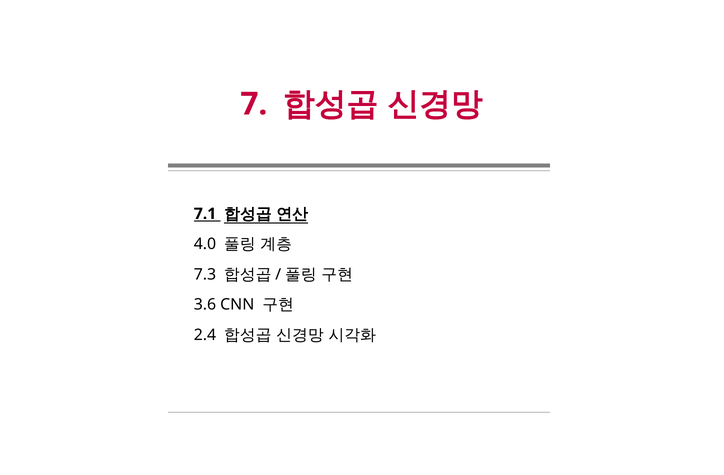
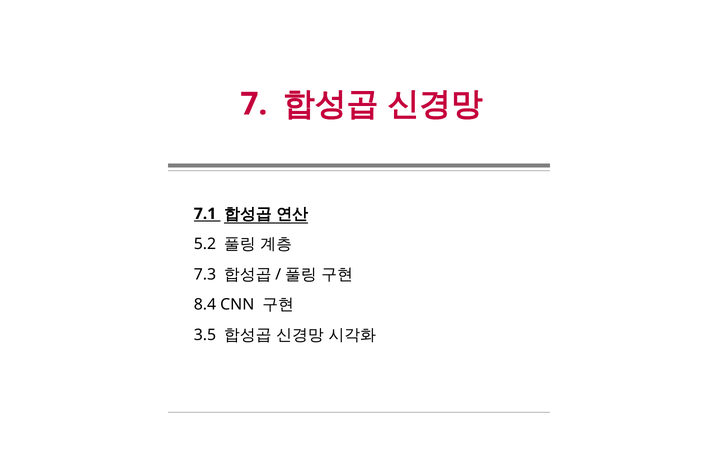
4.0: 4.0 -> 5.2
3.6: 3.6 -> 8.4
2.4: 2.4 -> 3.5
